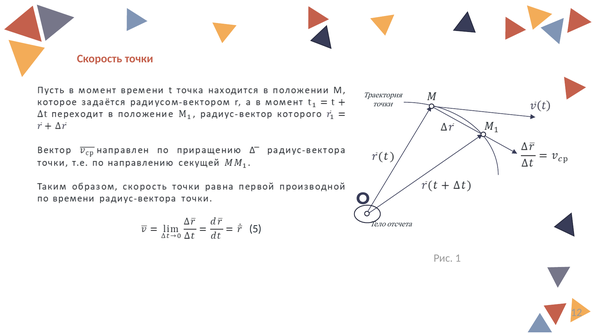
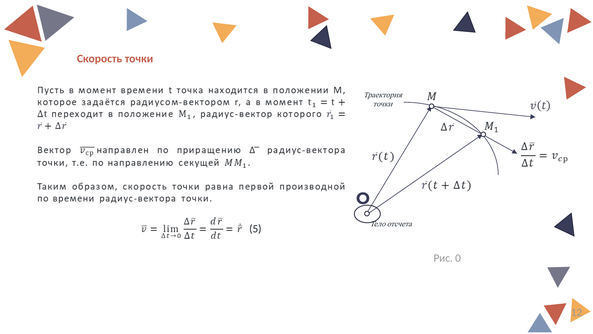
1: 1 -> 0
